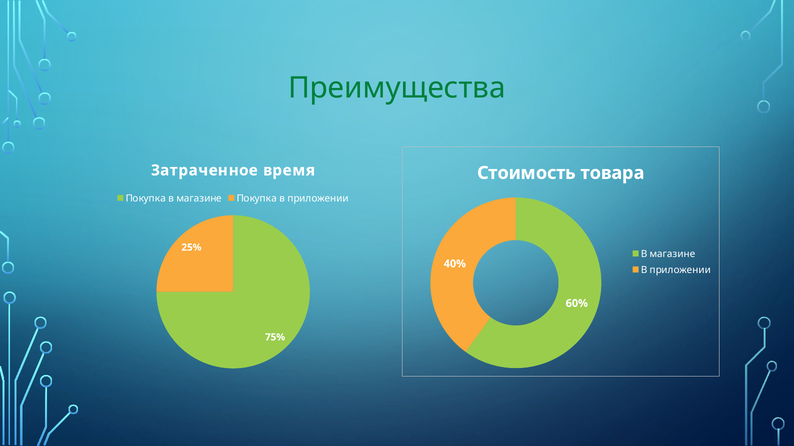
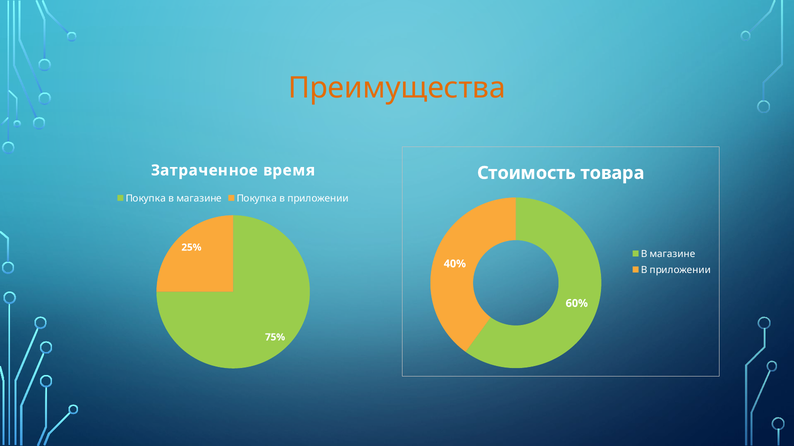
Преимущества colour: green -> orange
